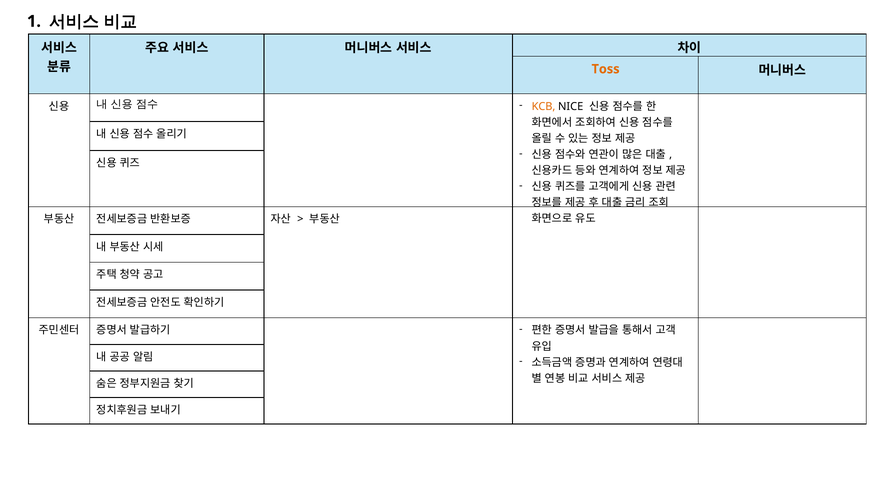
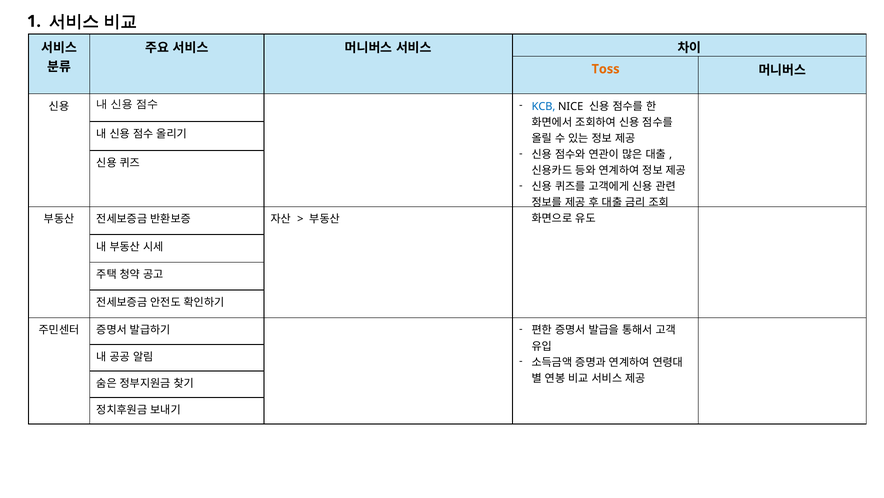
KCB colour: orange -> blue
